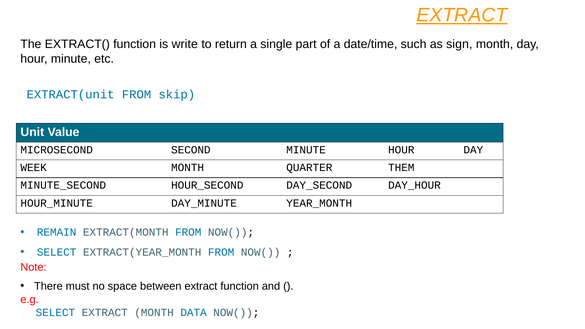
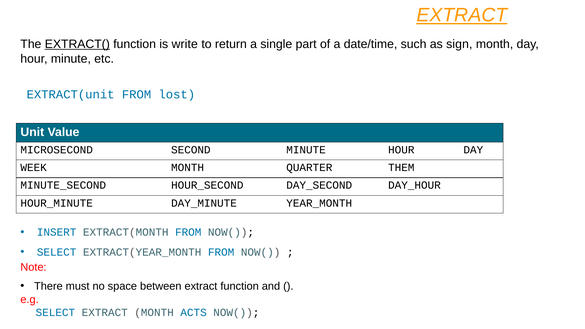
EXTRACT( underline: none -> present
skip: skip -> lost
REMAIN: REMAIN -> INSERT
DATA: DATA -> ACTS
